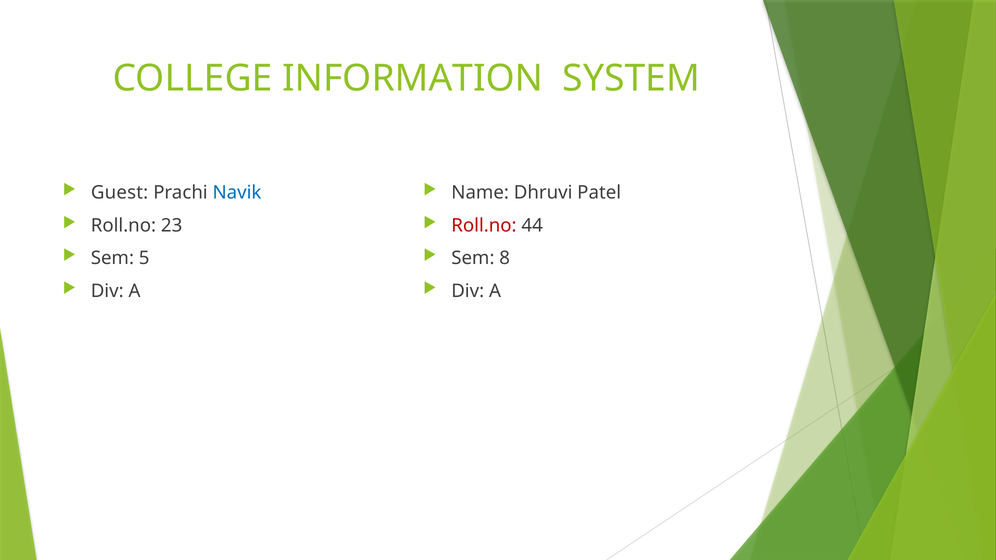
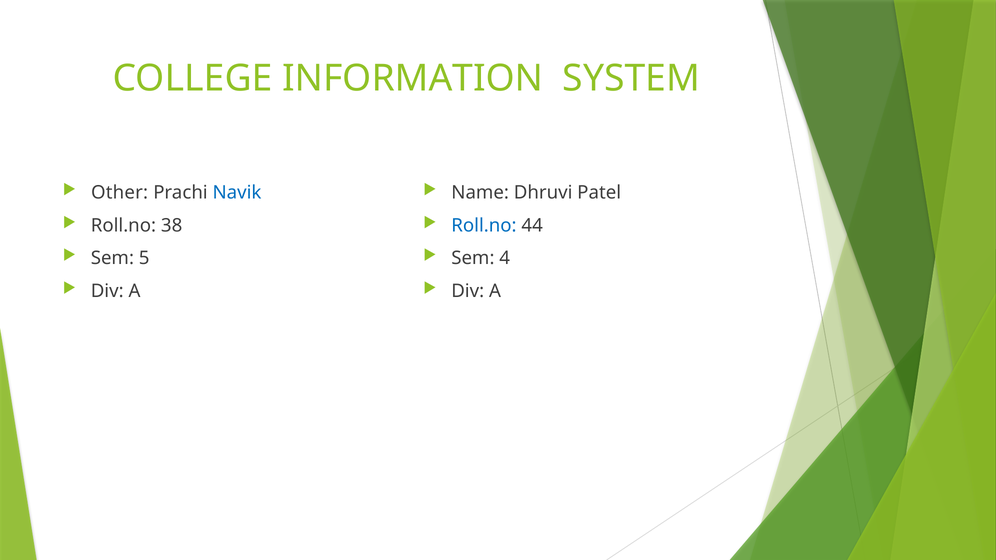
Guest: Guest -> Other
23: 23 -> 38
Roll.no at (484, 226) colour: red -> blue
8: 8 -> 4
